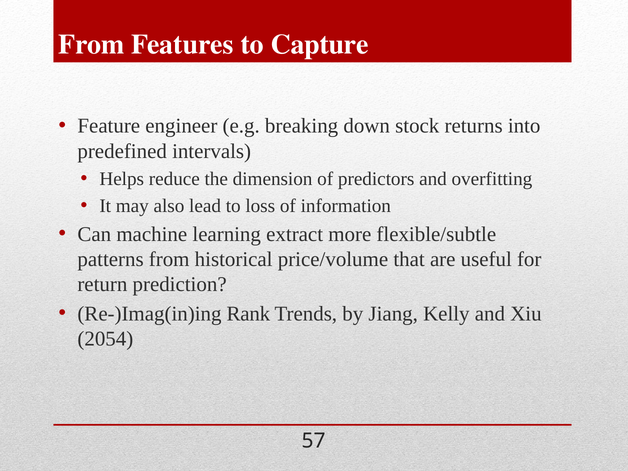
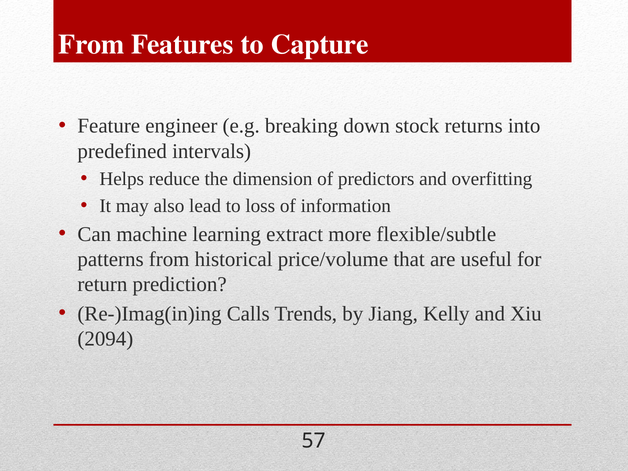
Rank: Rank -> Calls
2054: 2054 -> 2094
